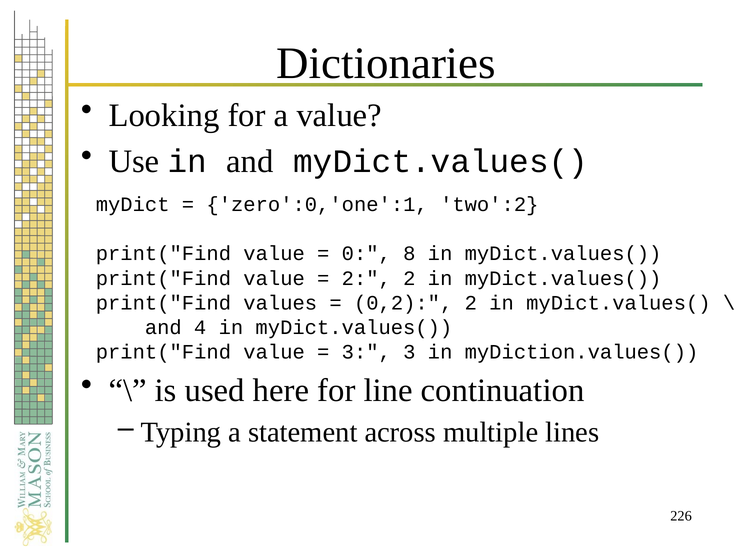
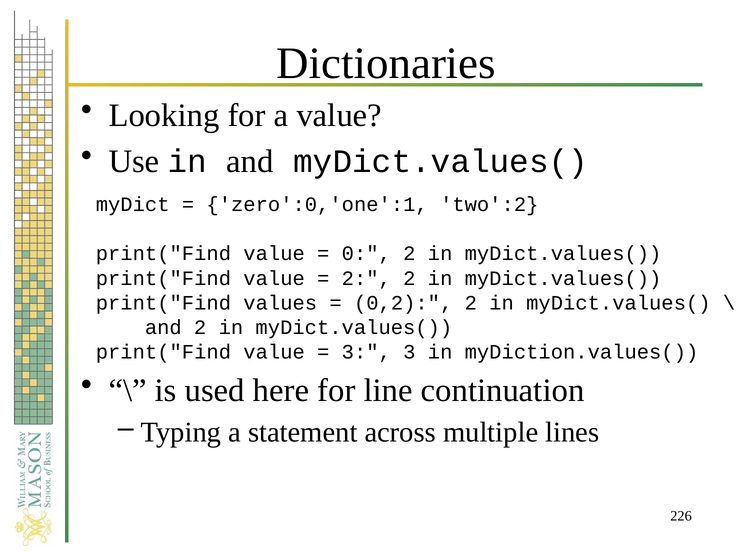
0 8: 8 -> 2
and 4: 4 -> 2
